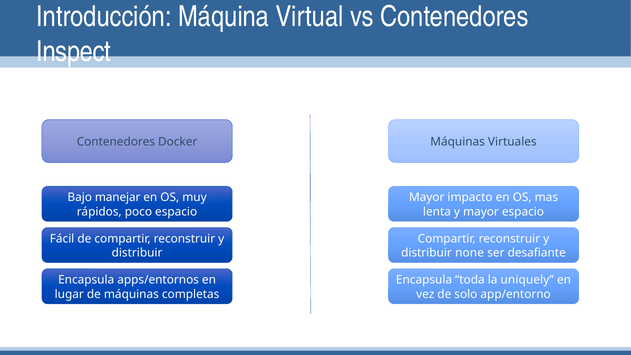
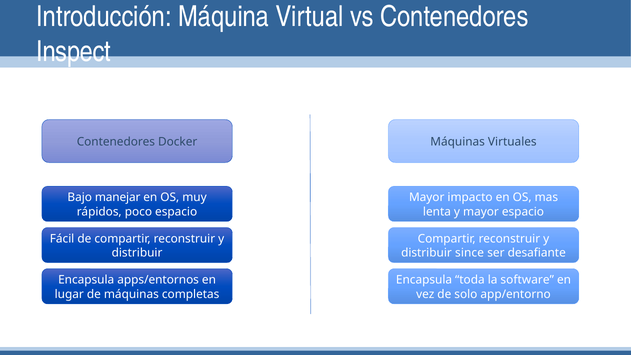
none: none -> since
uniquely: uniquely -> software
